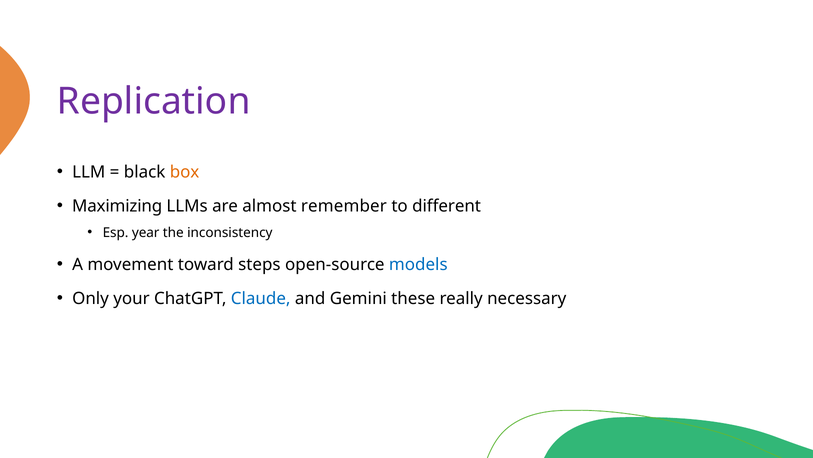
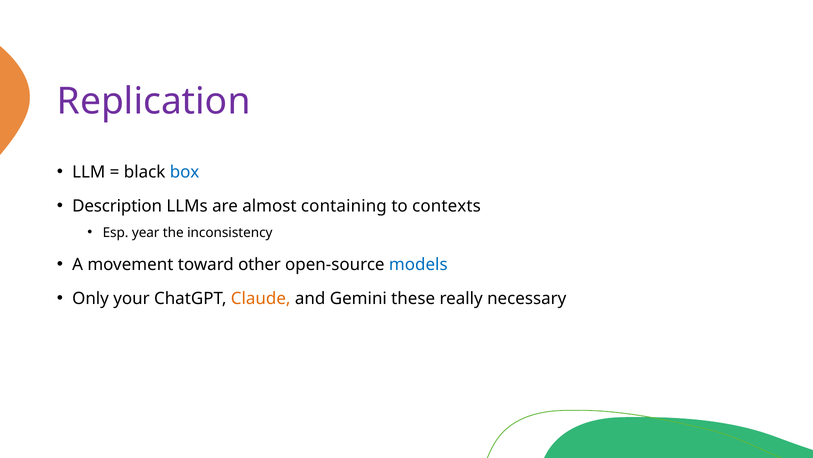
box colour: orange -> blue
Maximizing: Maximizing -> Description
remember: remember -> containing
different: different -> contexts
steps: steps -> other
Claude colour: blue -> orange
